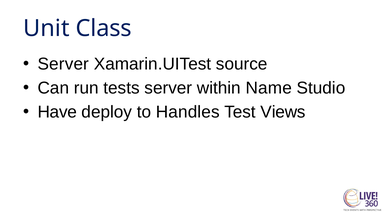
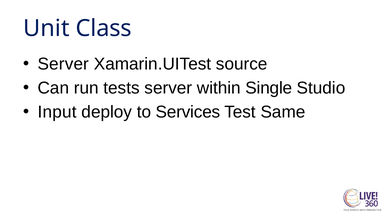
Name: Name -> Single
Have: Have -> Input
Handles: Handles -> Services
Views: Views -> Same
